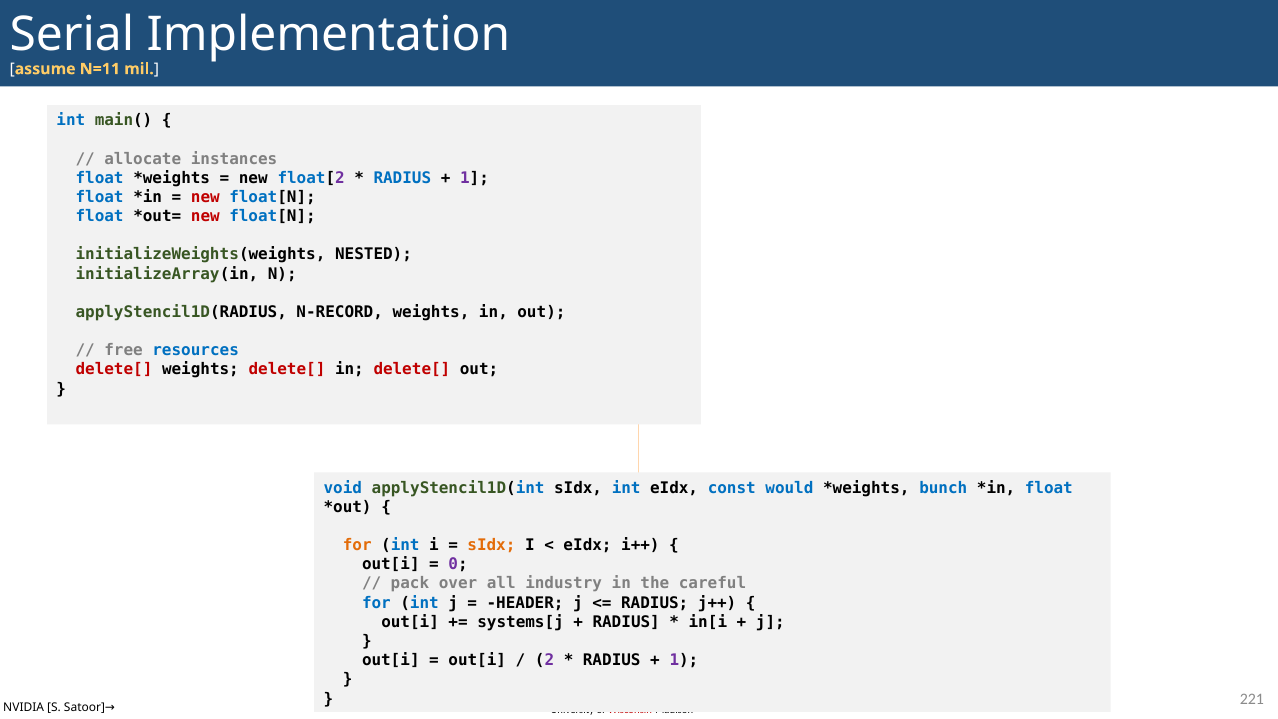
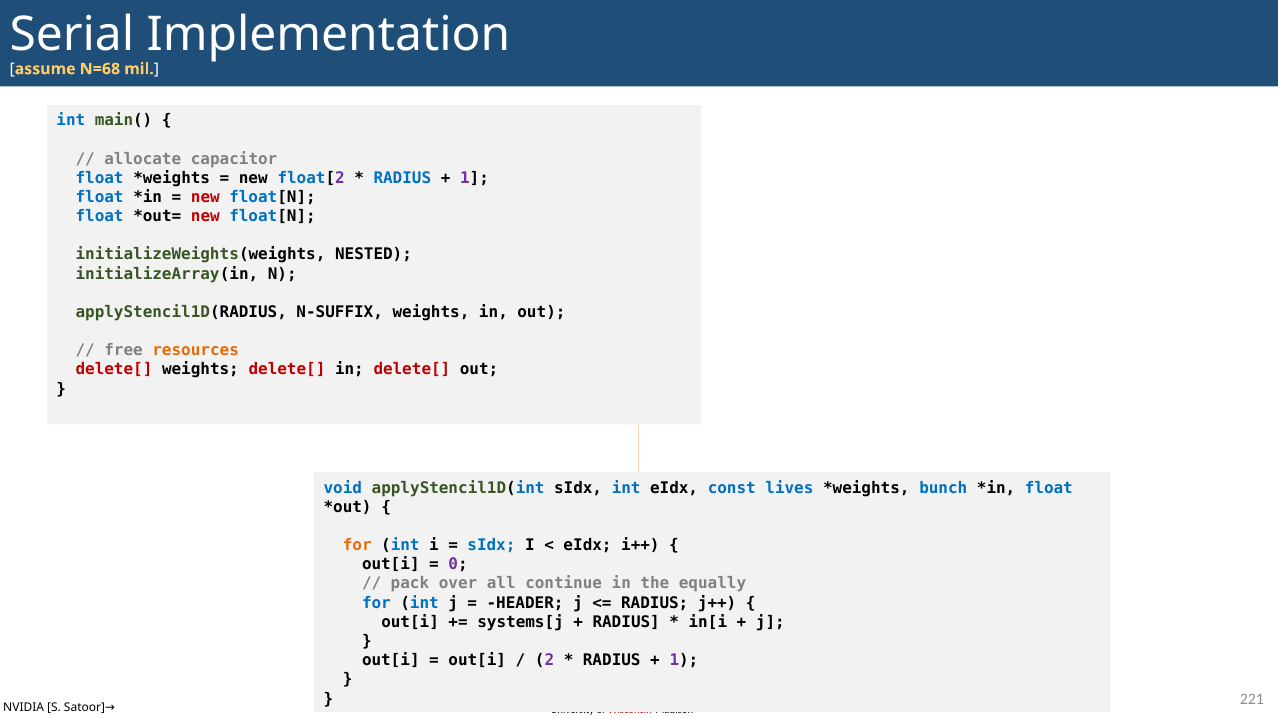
N=11: N=11 -> N=68
instances: instances -> capacitor
N-RECORD: N-RECORD -> N-SUFFIX
resources colour: blue -> orange
would: would -> lives
sIdx at (491, 545) colour: orange -> blue
industry: industry -> continue
careful: careful -> equally
